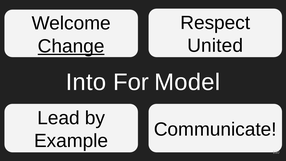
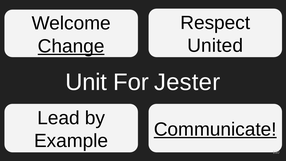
Into: Into -> Unit
Model: Model -> Jester
Communicate underline: none -> present
